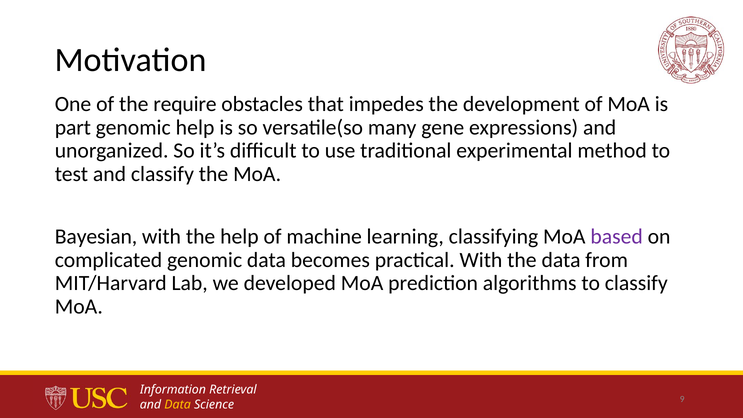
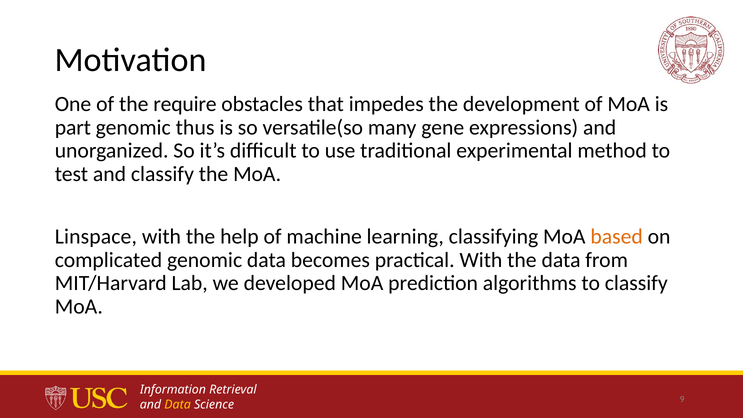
genomic help: help -> thus
Bayesian: Bayesian -> Linspace
based colour: purple -> orange
